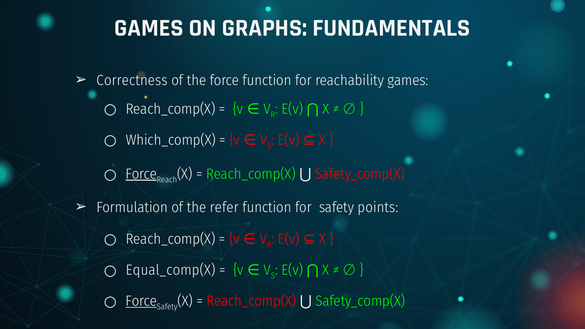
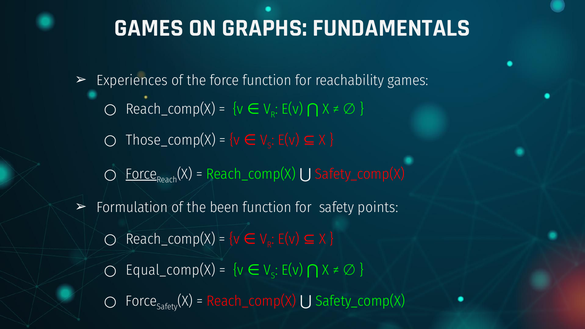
Correctness: Correctness -> Experiences
Which_comp(X: Which_comp(X -> Those_comp(X
refer: refer -> been
Force at (141, 301) underline: present -> none
